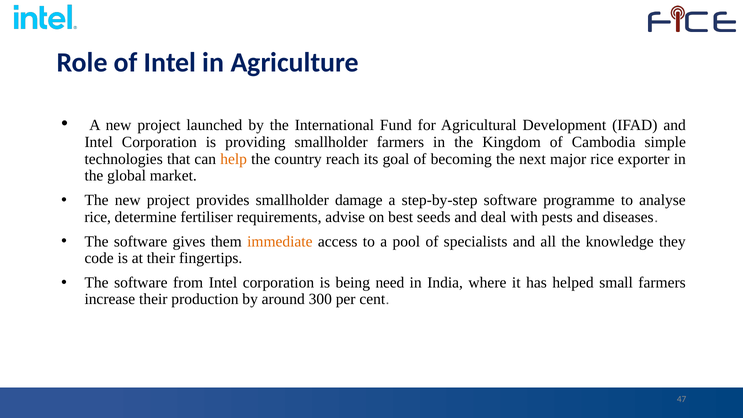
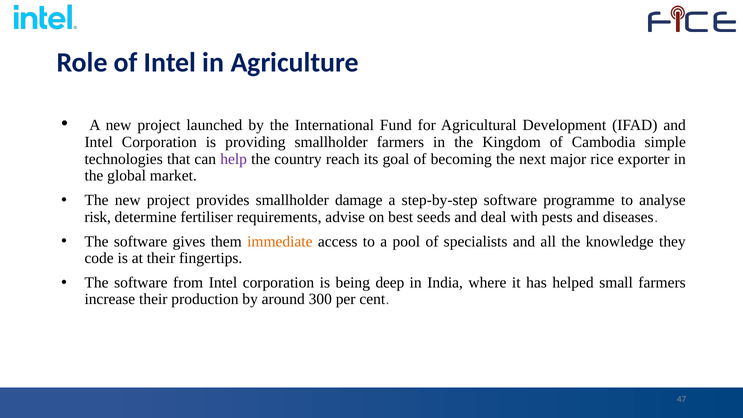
help colour: orange -> purple
rice at (98, 217): rice -> risk
need: need -> deep
